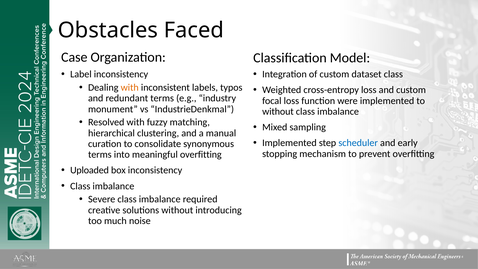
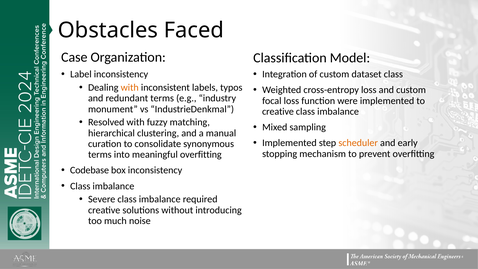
without at (278, 111): without -> creative
scheduler colour: blue -> orange
Uploaded: Uploaded -> Codebase
